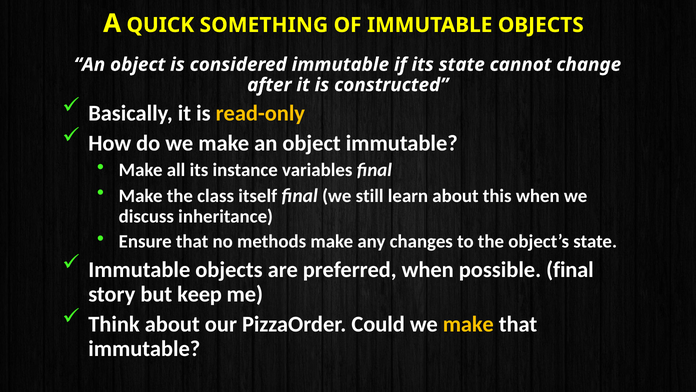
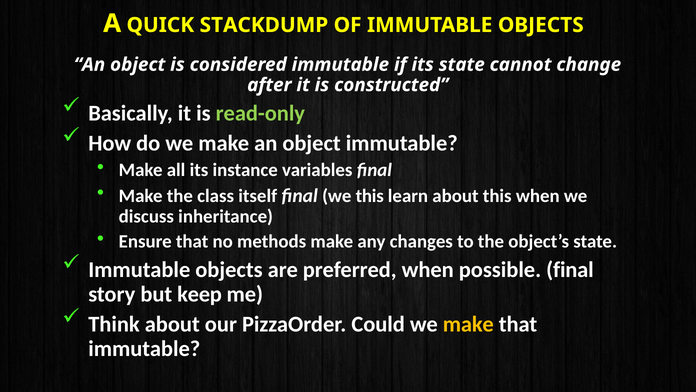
SOMETHING: SOMETHING -> STACKDUMP
read-only colour: yellow -> light green
we still: still -> this
